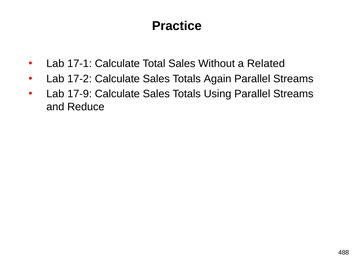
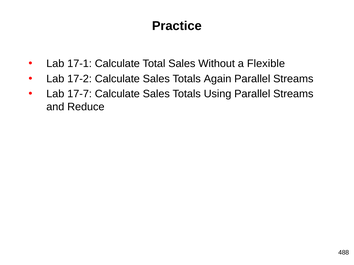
Related: Related -> Flexible
17-9: 17-9 -> 17-7
